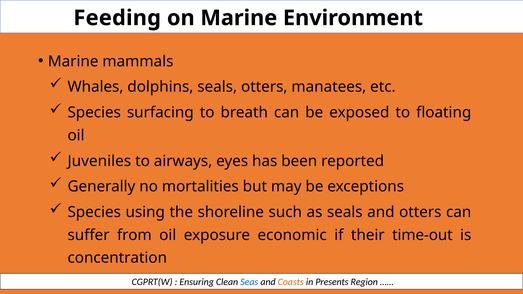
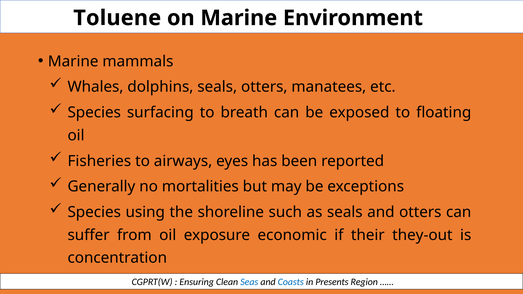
Feeding: Feeding -> Toluene
Juveniles: Juveniles -> Fisheries
time-out: time-out -> they-out
Coasts colour: orange -> blue
